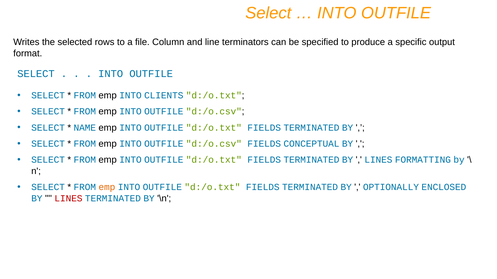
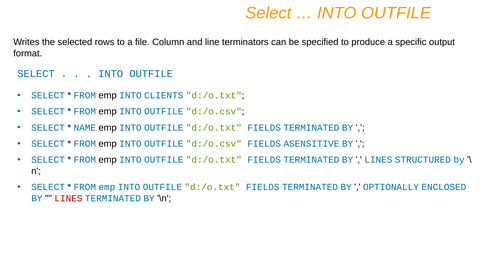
CONCEPTUAL: CONCEPTUAL -> ASENSITIVE
FORMATTING: FORMATTING -> STRUCTURED
emp at (107, 188) colour: orange -> blue
